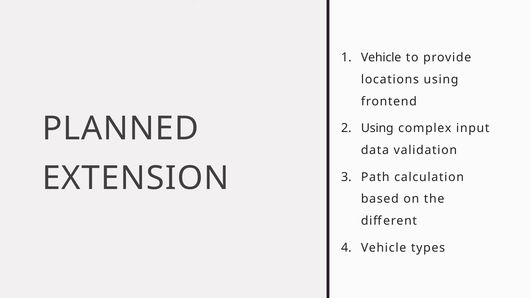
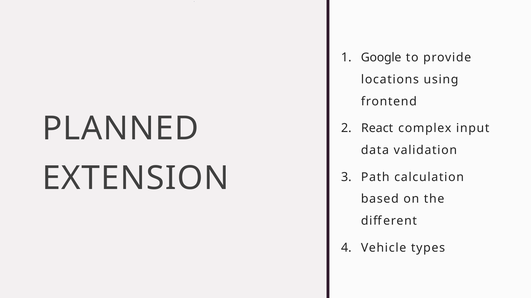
Vehicle at (381, 58): Vehicle -> Google
Using at (377, 129): Using -> React
